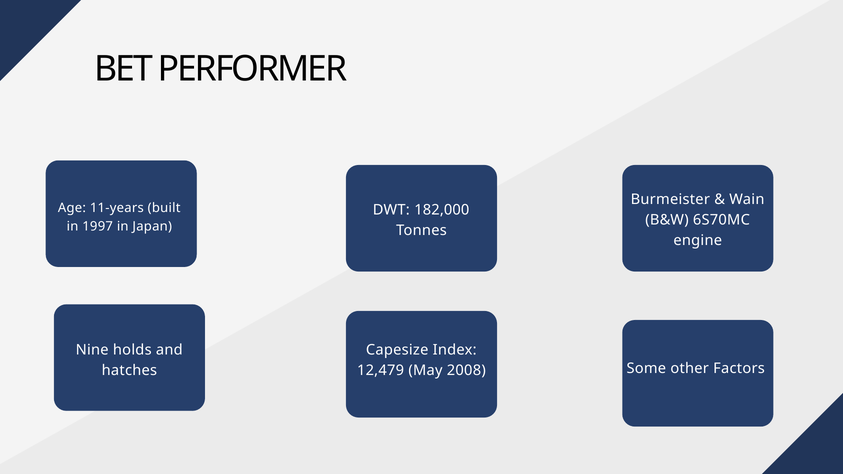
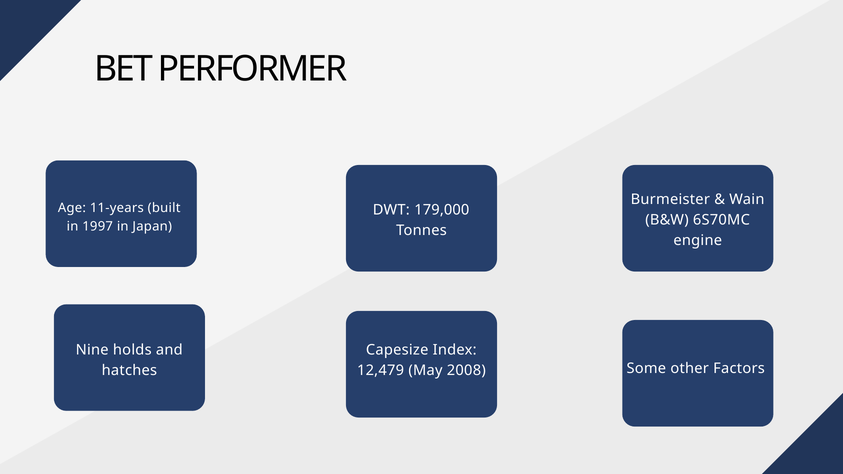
182,000: 182,000 -> 179,000
